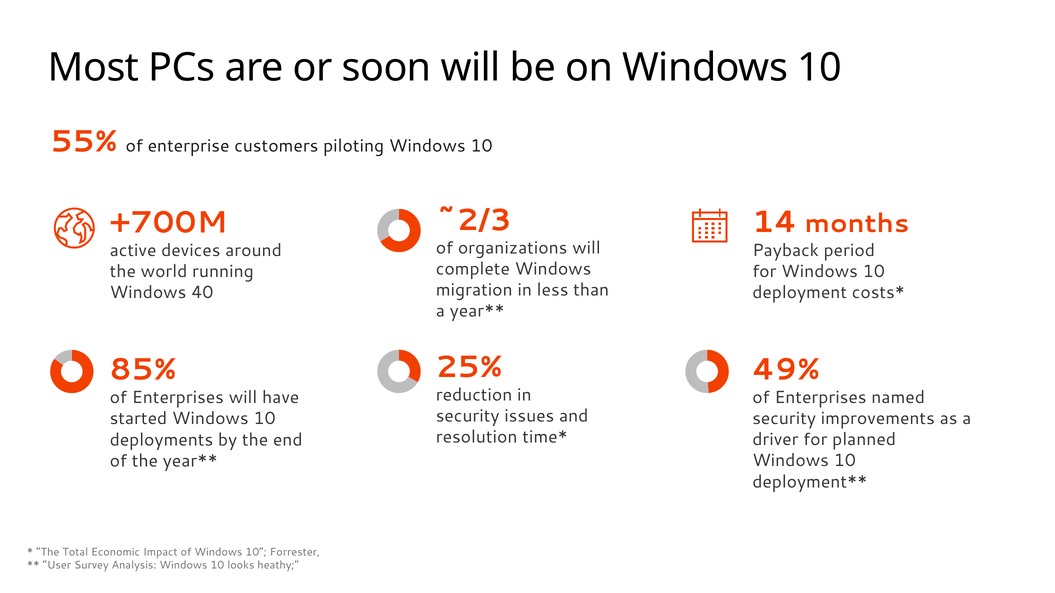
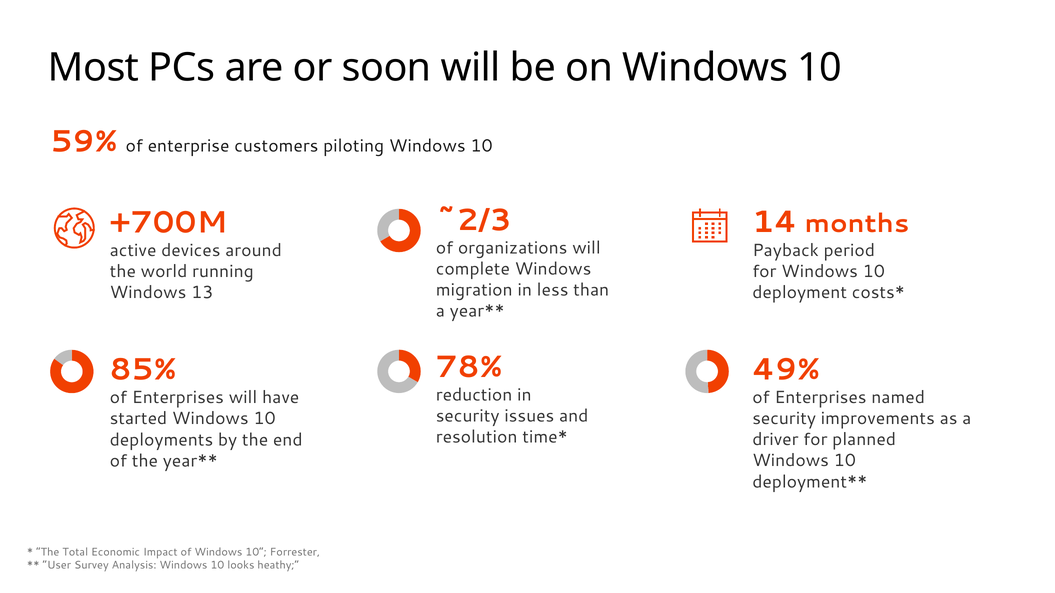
55%: 55% -> 59%
40: 40 -> 13
25%: 25% -> 78%
